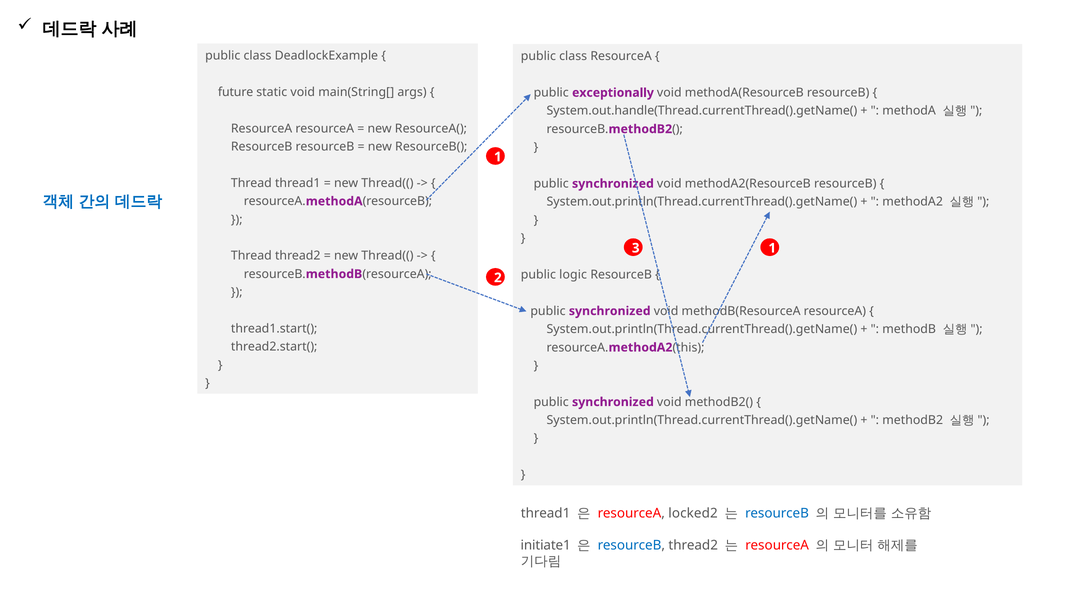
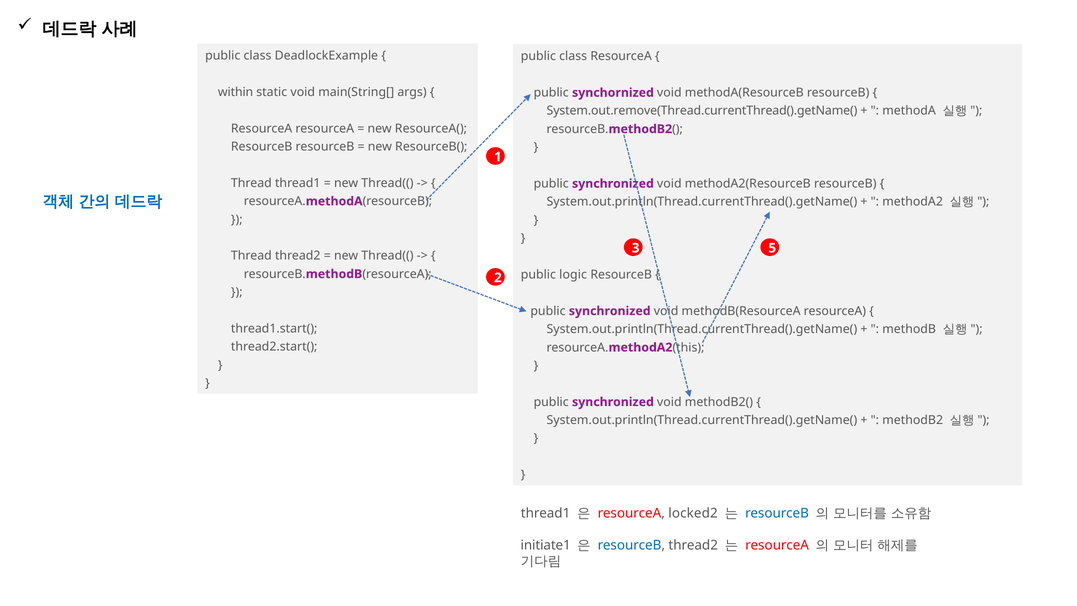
future: future -> within
exceptionally: exceptionally -> synchornized
System.out.handle(Thread.currentThread().getName(: System.out.handle(Thread.currentThread().getName( -> System.out.remove(Thread.currentThread().getName(
3 1: 1 -> 5
